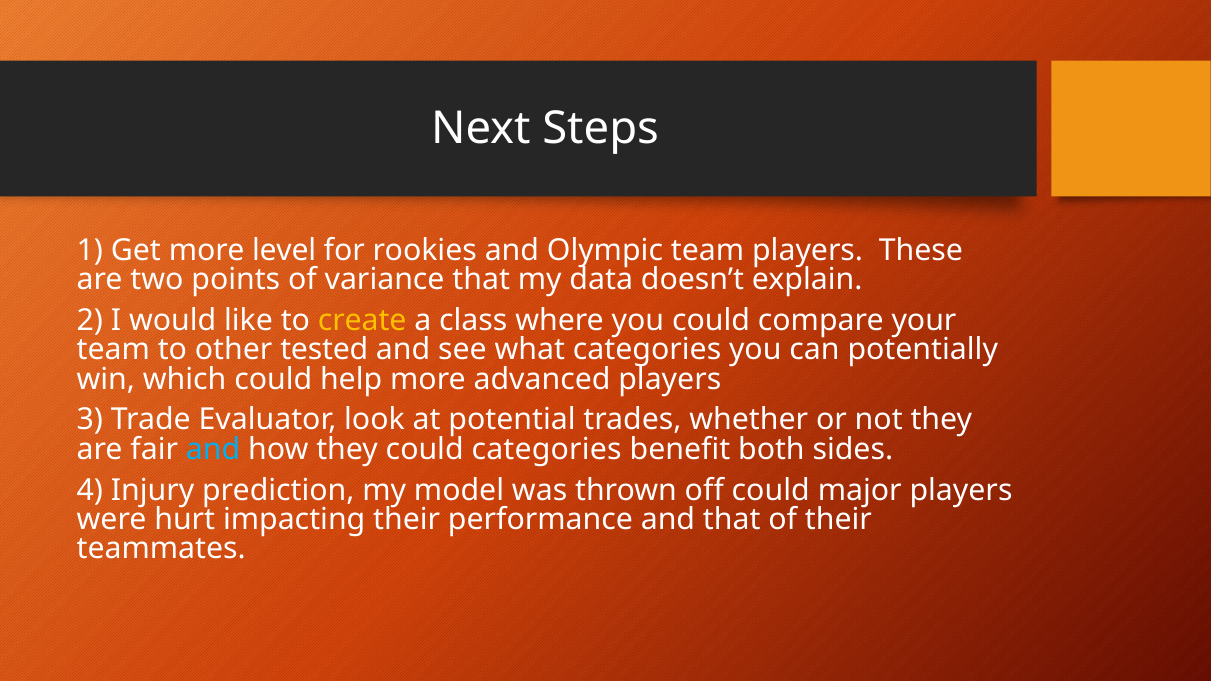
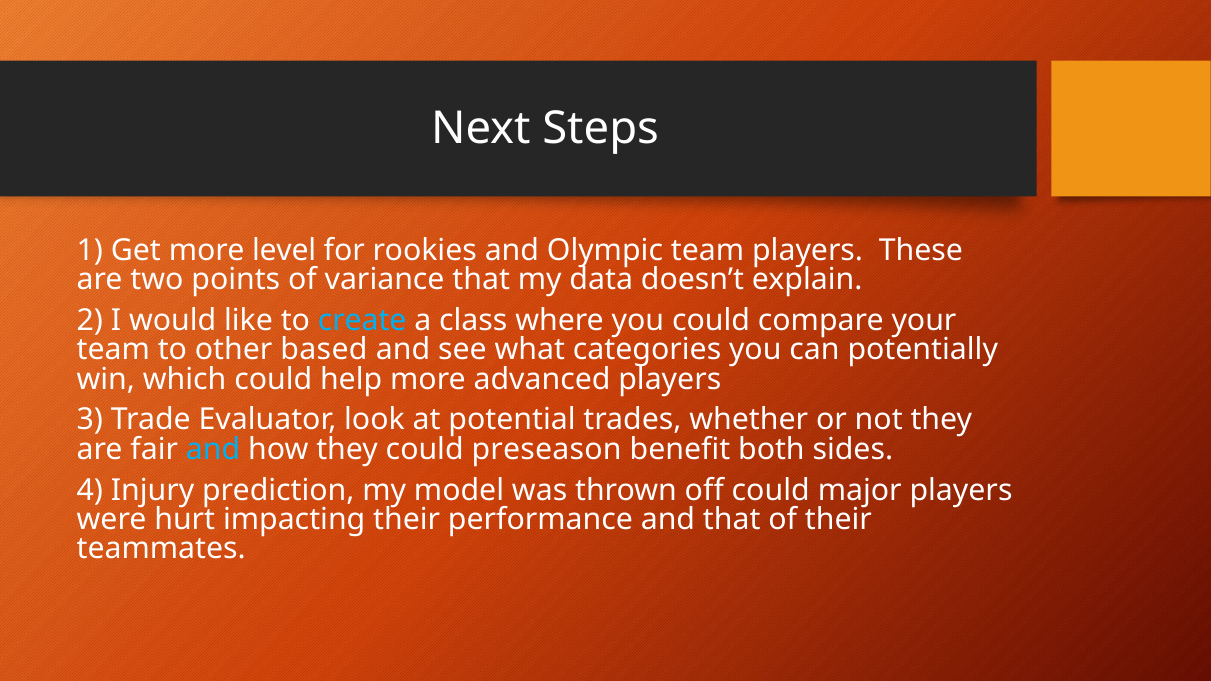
create colour: yellow -> light blue
tested: tested -> based
could categories: categories -> preseason
